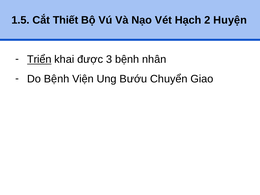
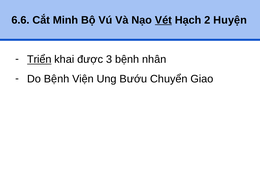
1.5: 1.5 -> 6.6
Thiết: Thiết -> Minh
Vét underline: none -> present
